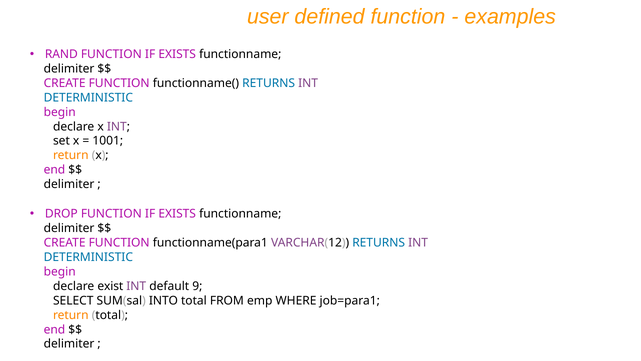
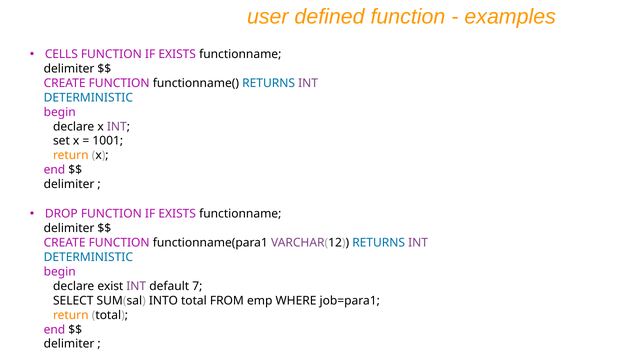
RAND: RAND -> CELLS
9: 9 -> 7
